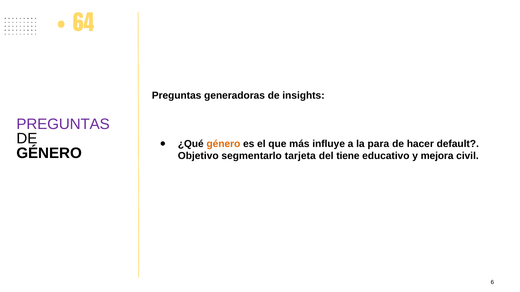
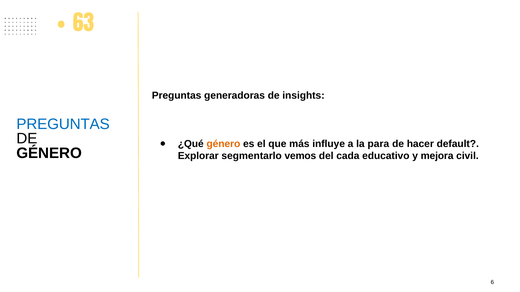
64: 64 -> 63
PREGUNTAS at (63, 124) colour: purple -> blue
Objetivo: Objetivo -> Explorar
tarjeta: tarjeta -> vemos
tiene: tiene -> cada
